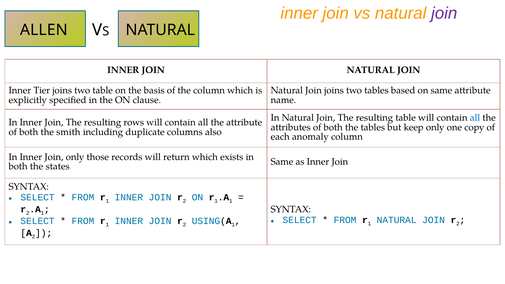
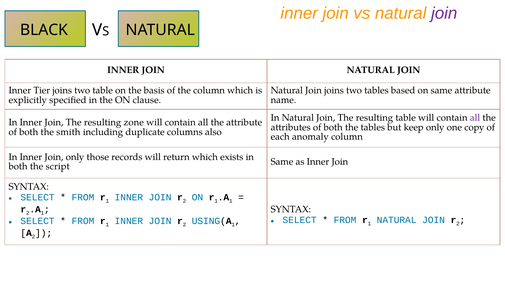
ALLEN: ALLEN -> BLACK
all at (475, 118) colour: blue -> purple
rows: rows -> zone
states: states -> script
